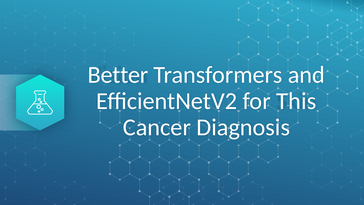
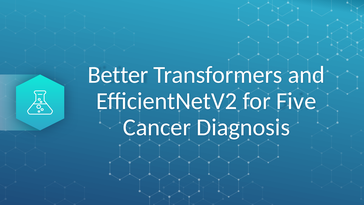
This: This -> Five
